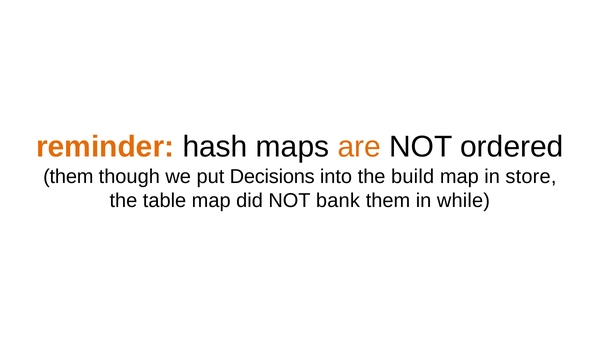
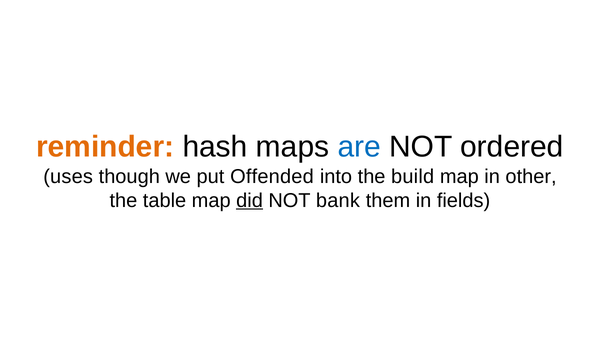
are colour: orange -> blue
them at (68, 176): them -> uses
Decisions: Decisions -> Offended
store: store -> other
did underline: none -> present
while: while -> fields
